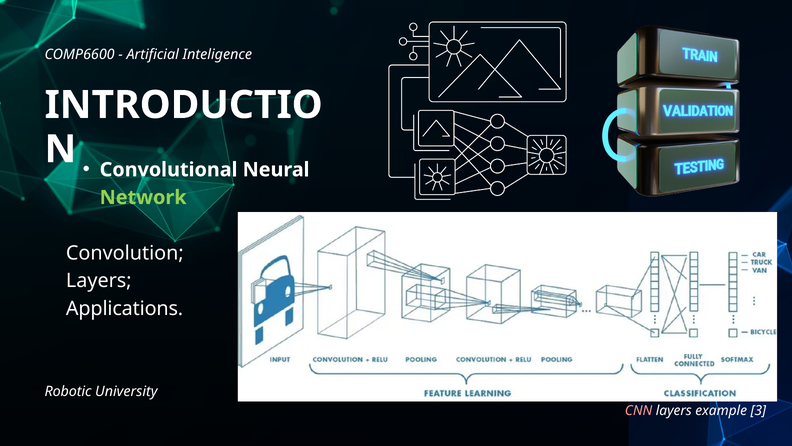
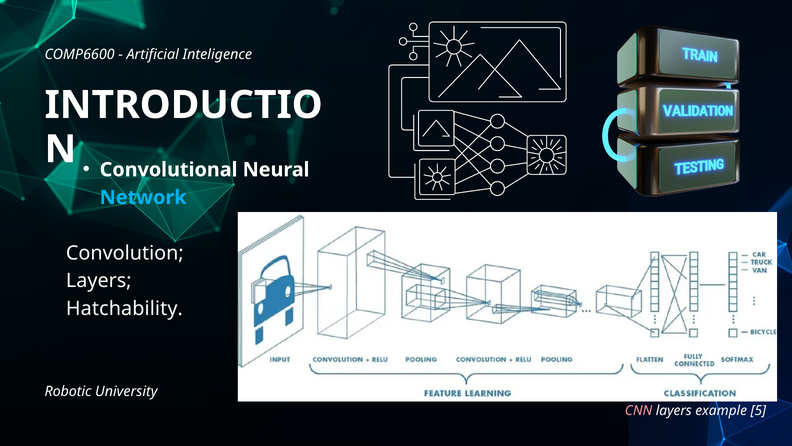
Network colour: light green -> light blue
Applications: Applications -> Hatchability
3: 3 -> 5
